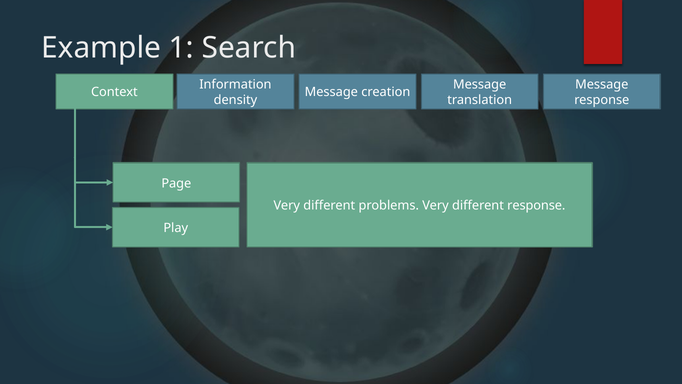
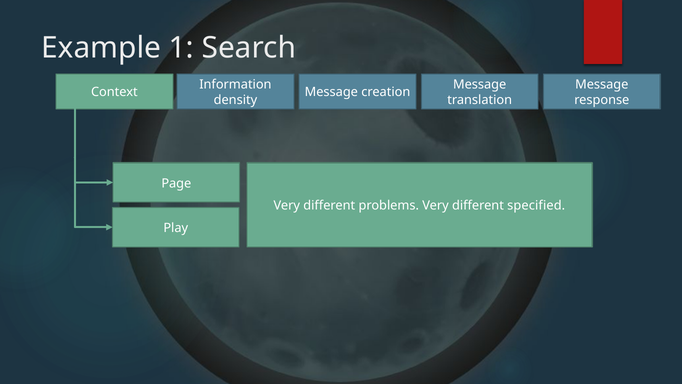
different response: response -> specified
